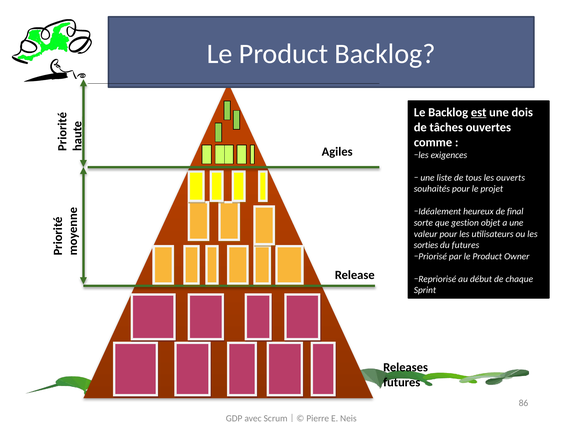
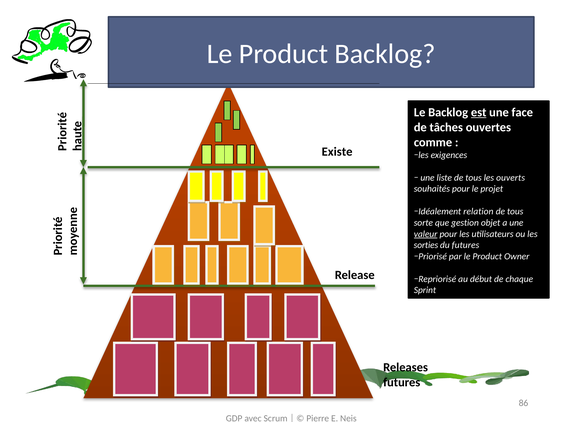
dois: dois -> face
Agiles: Agiles -> Existe
heureux: heureux -> relation
final at (515, 211): final -> tous
valeur underline: none -> present
